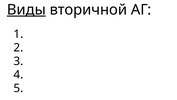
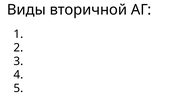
Виды underline: present -> none
